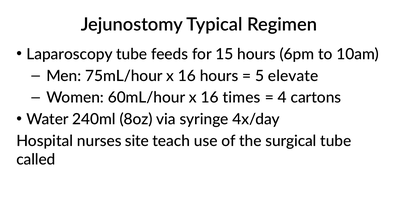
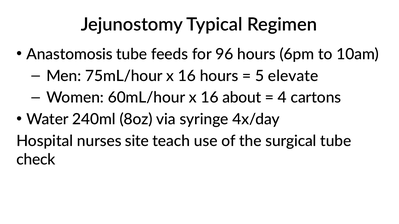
Laparoscopy: Laparoscopy -> Anastomosis
15: 15 -> 96
times: times -> about
called: called -> check
